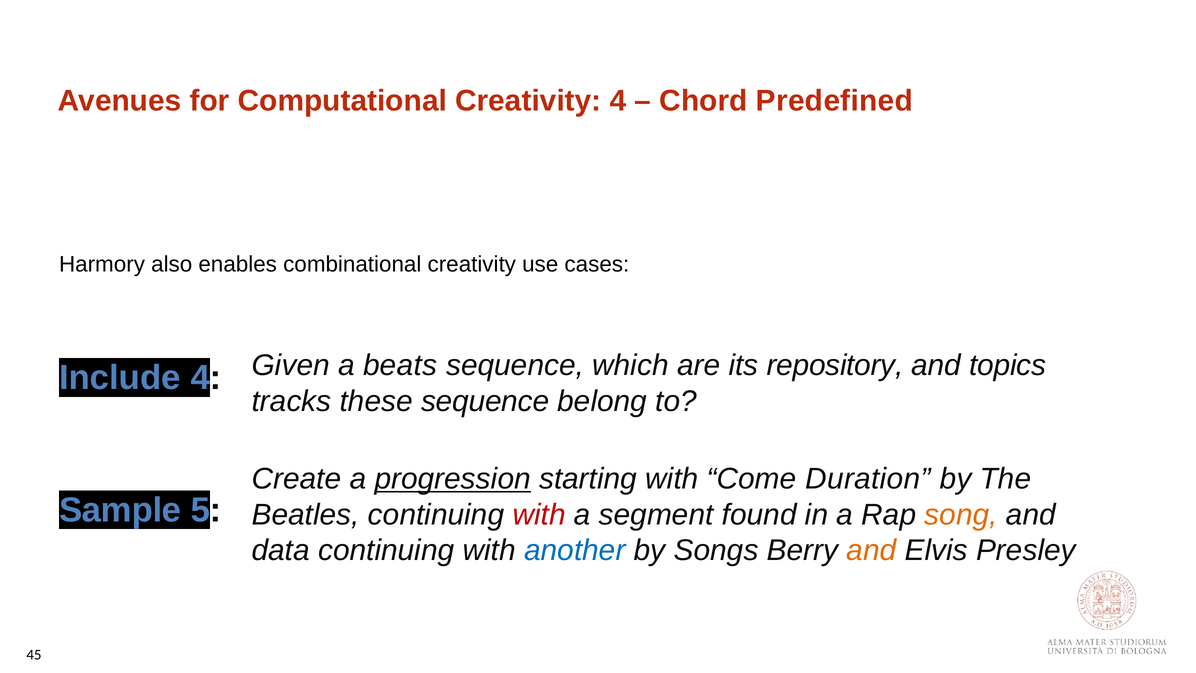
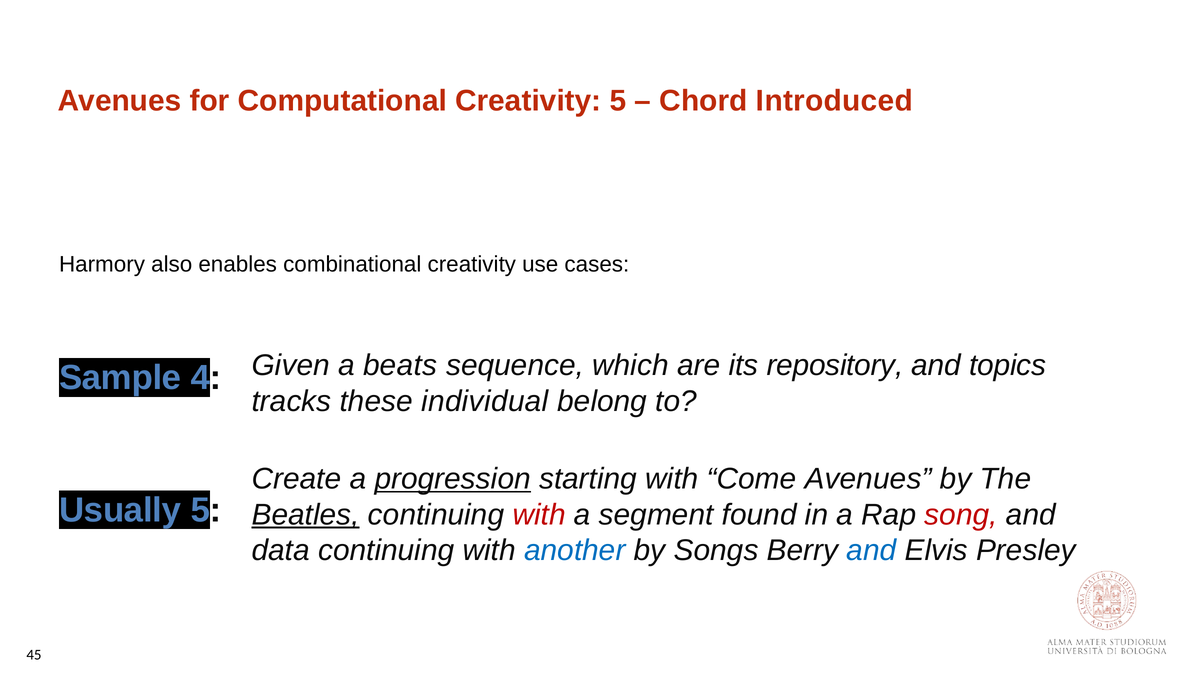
Creativity 4: 4 -> 5
Predefined: Predefined -> Introduced
Include: Include -> Sample
these sequence: sequence -> individual
Come Duration: Duration -> Avenues
Sample: Sample -> Usually
Beatles underline: none -> present
song colour: orange -> red
and at (871, 550) colour: orange -> blue
